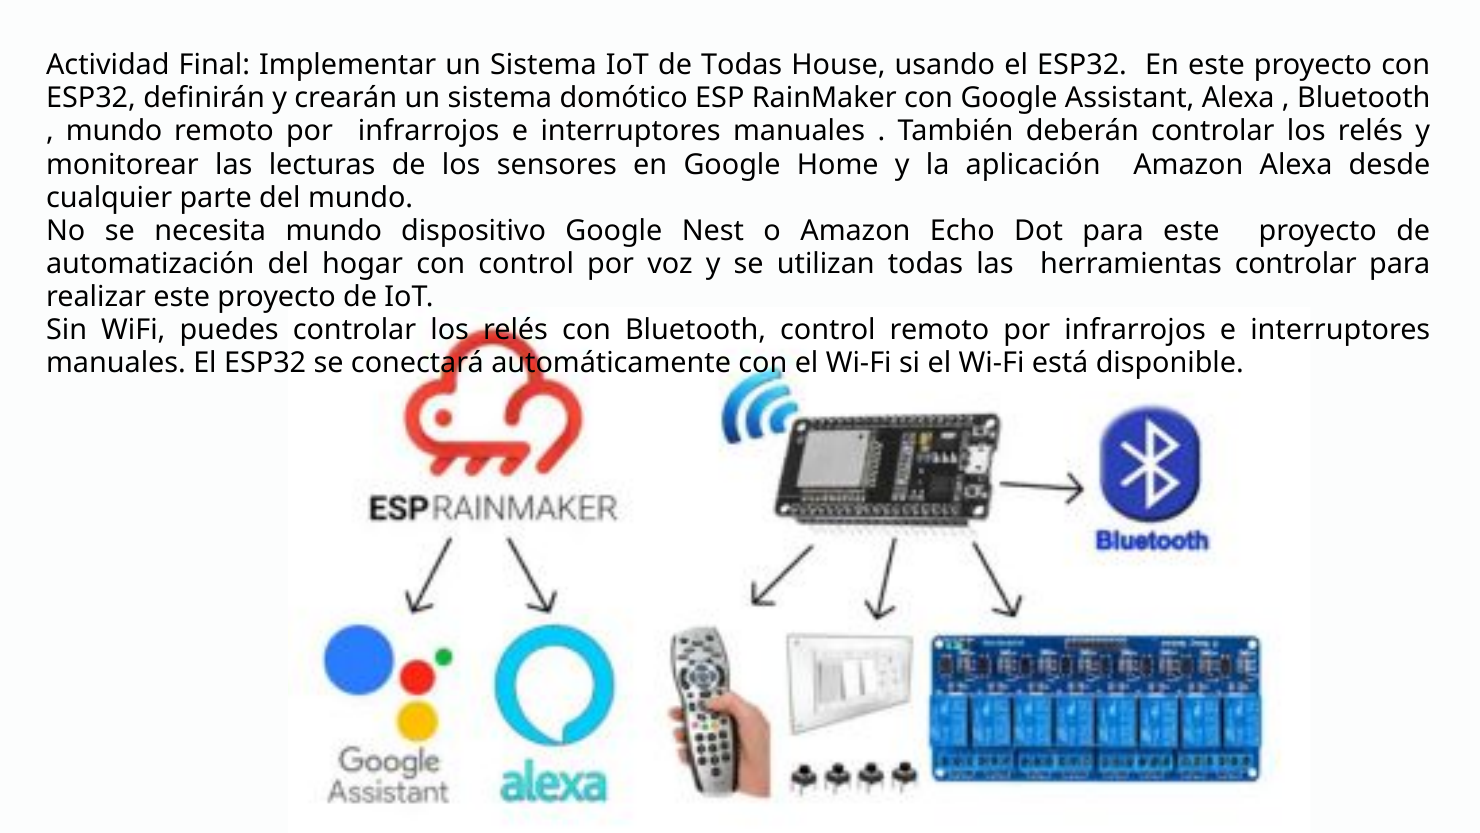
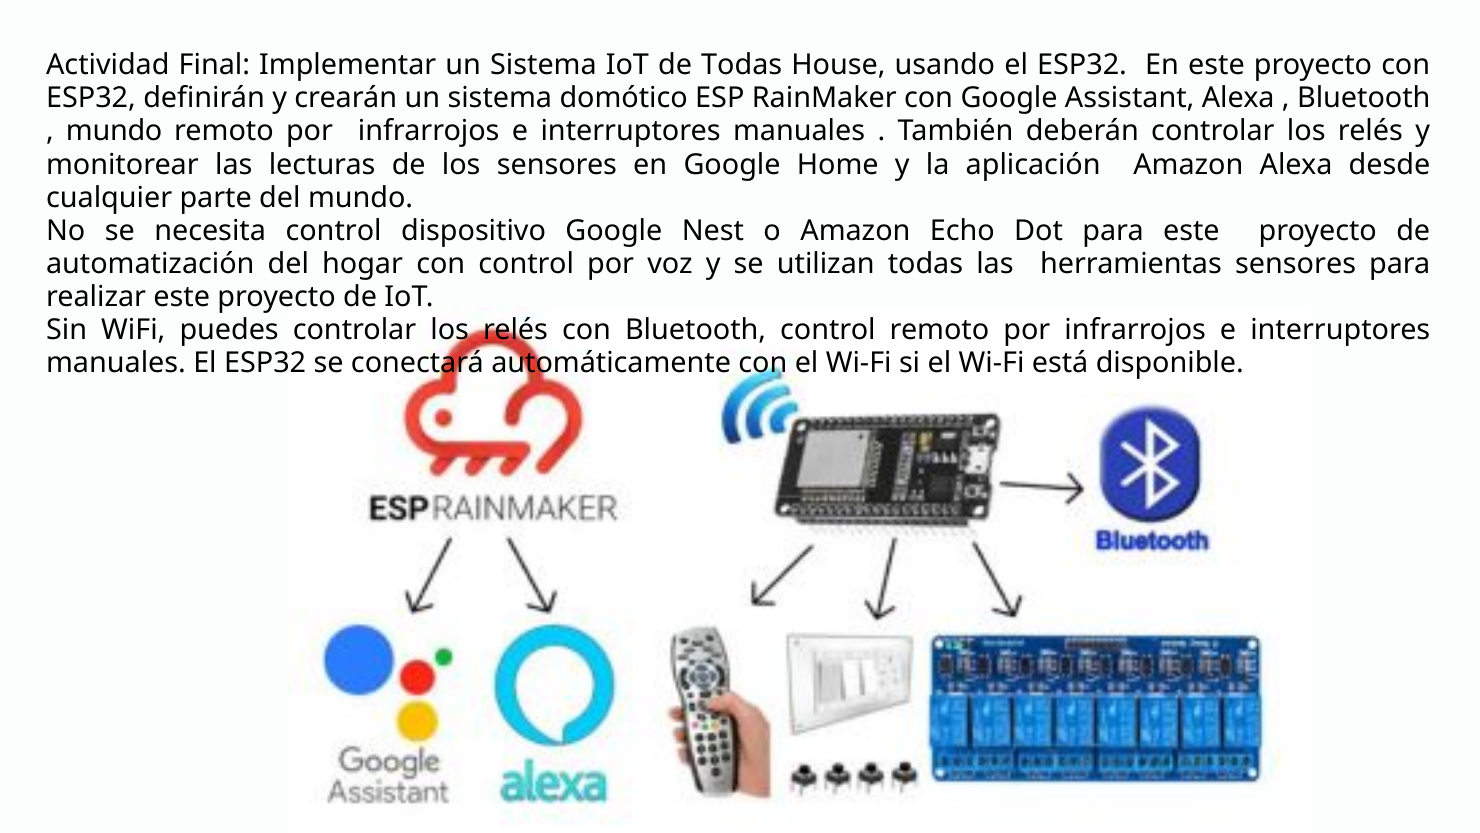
necesita mundo: mundo -> control
herramientas controlar: controlar -> sensores
